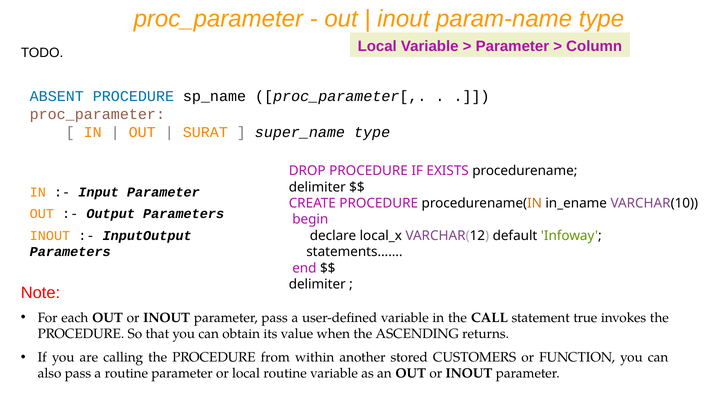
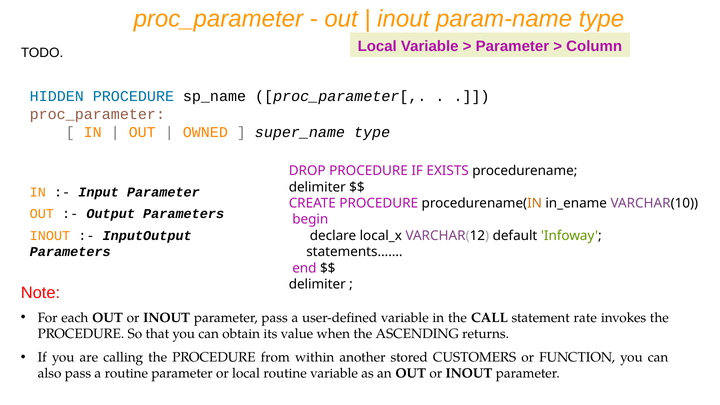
ABSENT: ABSENT -> HIDDEN
SURAT: SURAT -> OWNED
true: true -> rate
